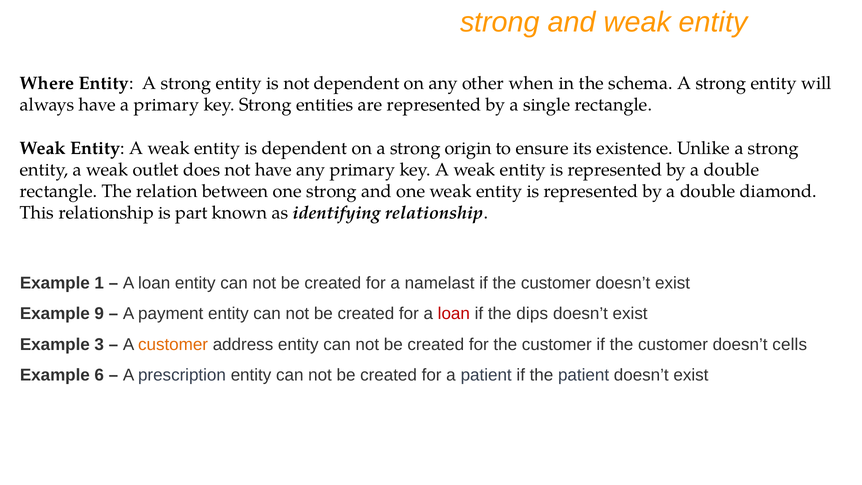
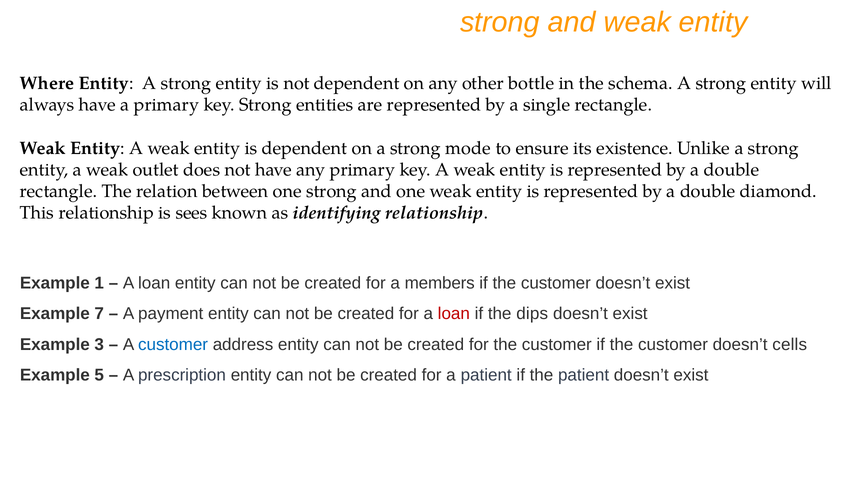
when: when -> bottle
origin: origin -> mode
part: part -> sees
namelast: namelast -> members
9: 9 -> 7
customer at (173, 344) colour: orange -> blue
6: 6 -> 5
